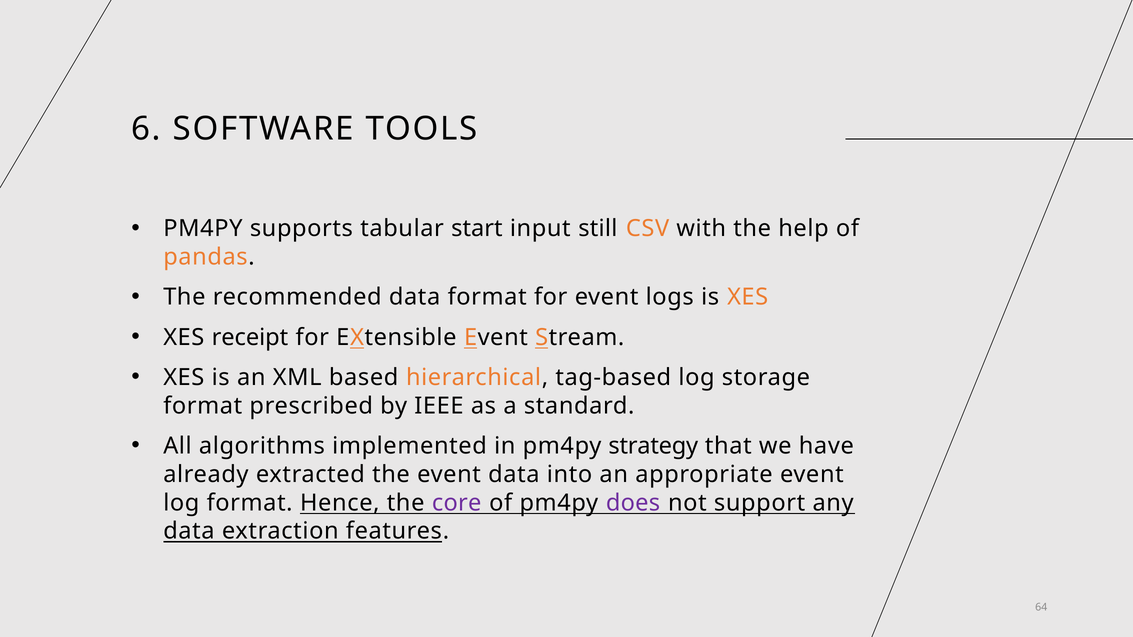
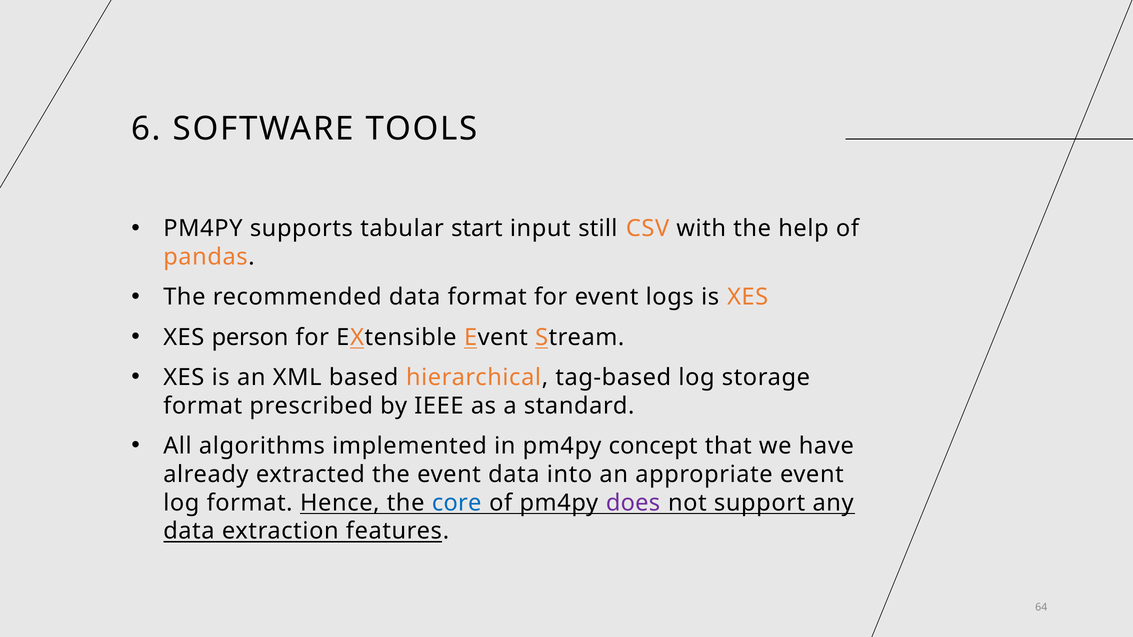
receipt: receipt -> person
strategy: strategy -> concept
core colour: purple -> blue
